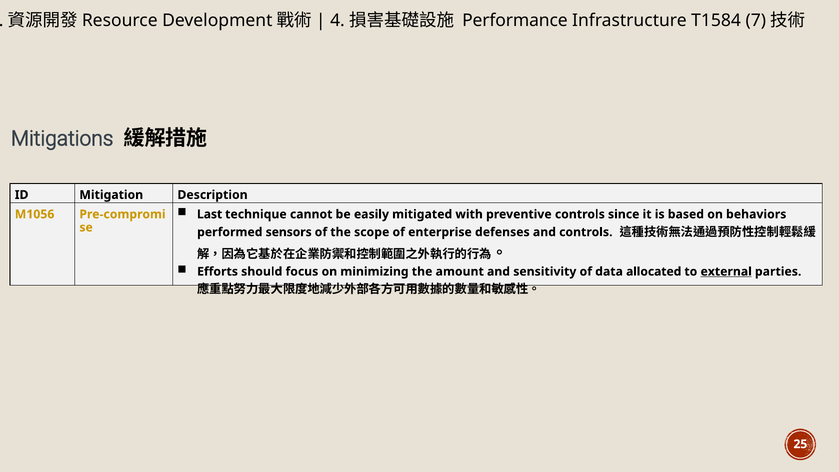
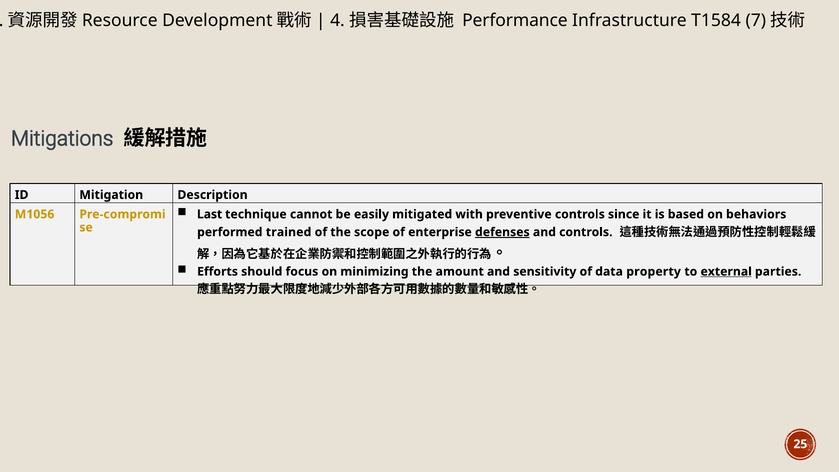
sensors: sensors -> trained
defenses underline: none -> present
allocated: allocated -> property
